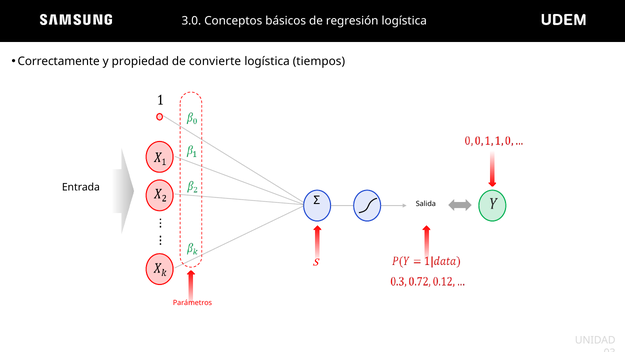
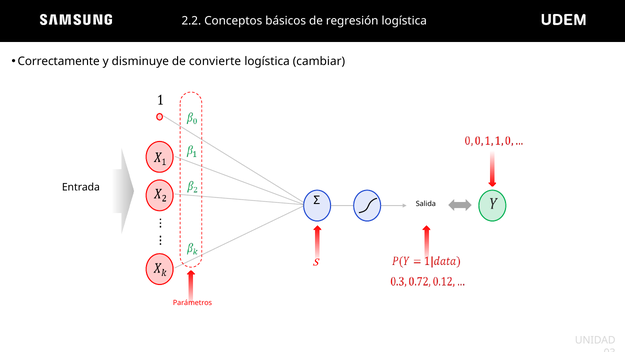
3.0: 3.0 -> 2.2
propiedad: propiedad -> disminuye
tiempos: tiempos -> cambiar
